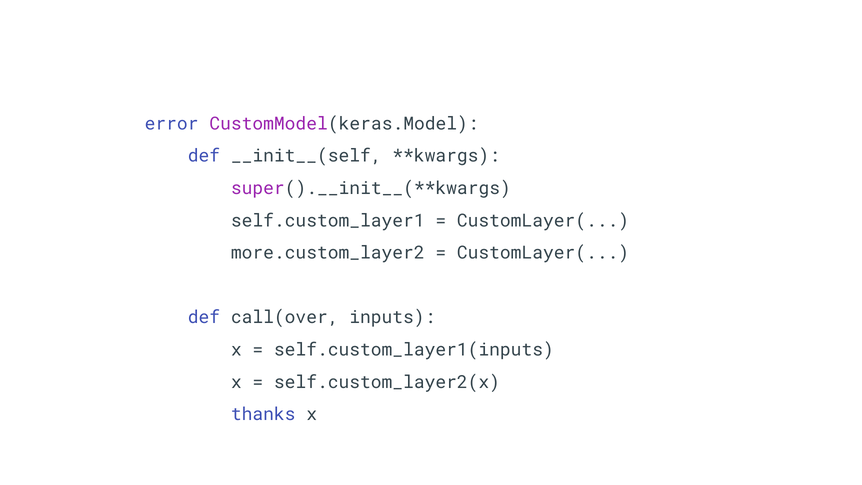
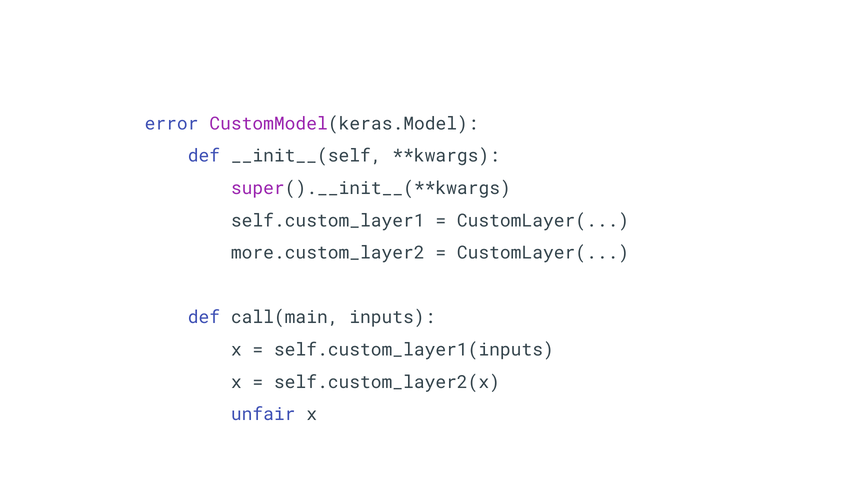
call(over: call(over -> call(main
thanks: thanks -> unfair
